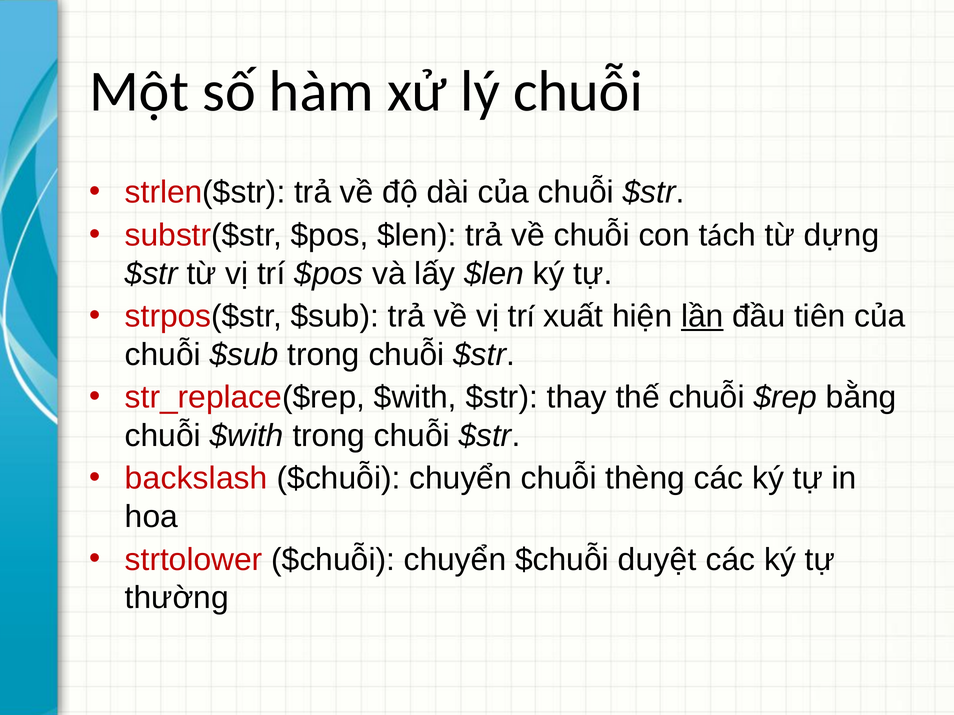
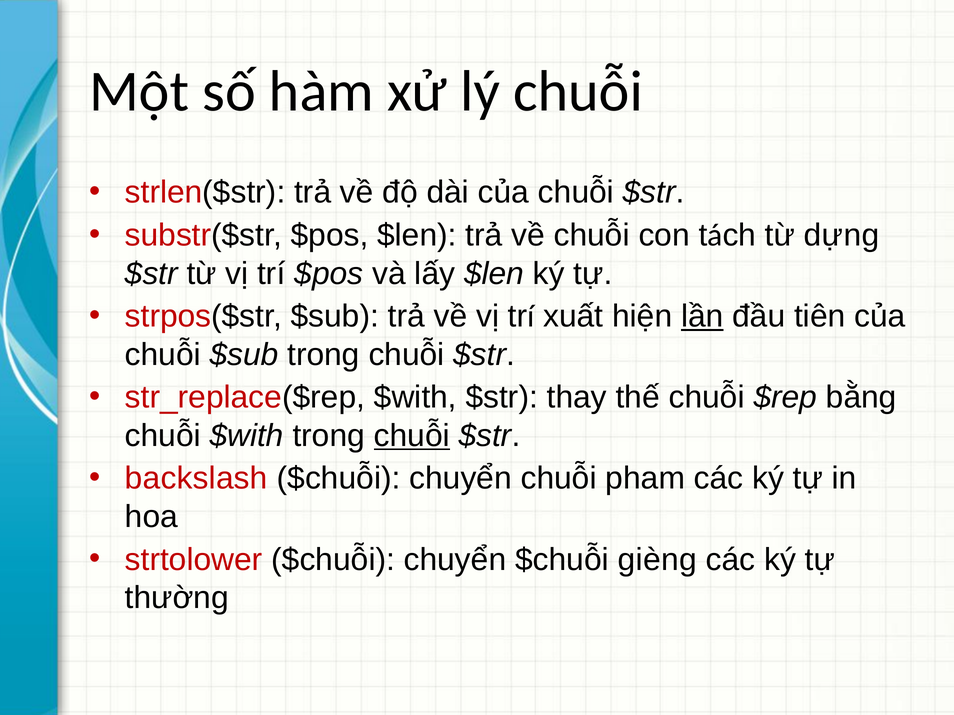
chuỗi at (412, 436) underline: none -> present
thèng: thèng -> pham
duyệt: duyệt -> gièng
